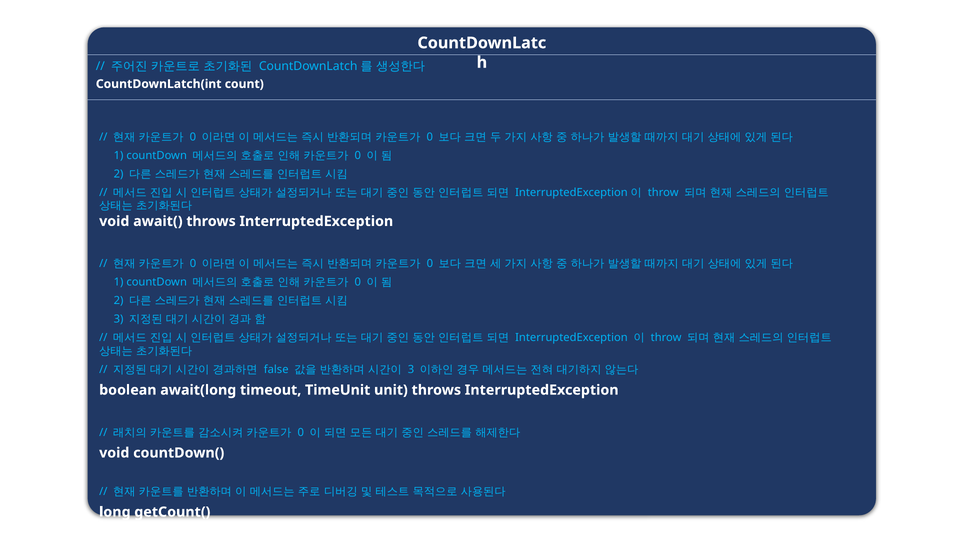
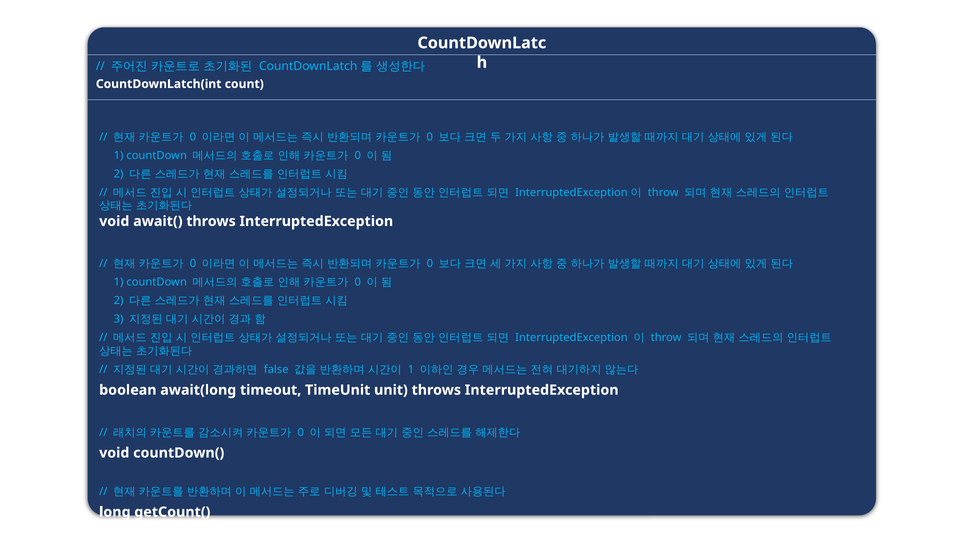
3 at (411, 369): 3 -> 1
